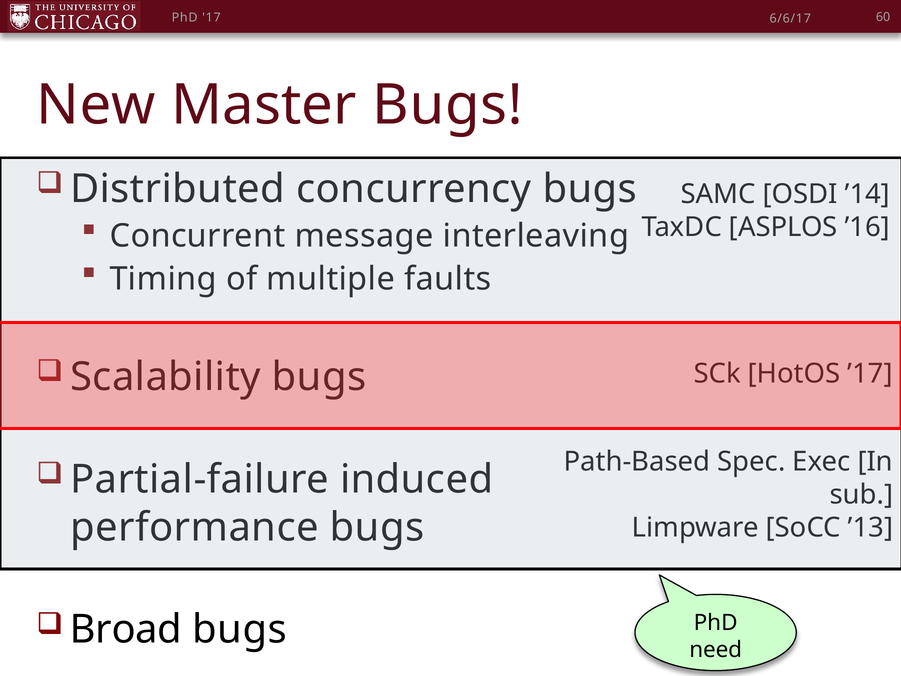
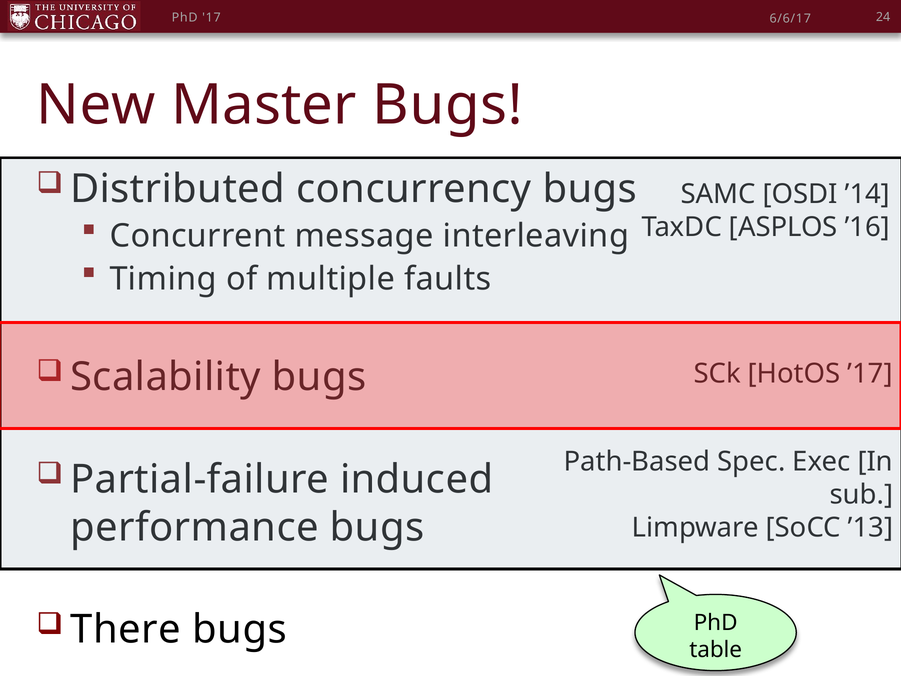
60: 60 -> 24
Broad: Broad -> There
need: need -> table
